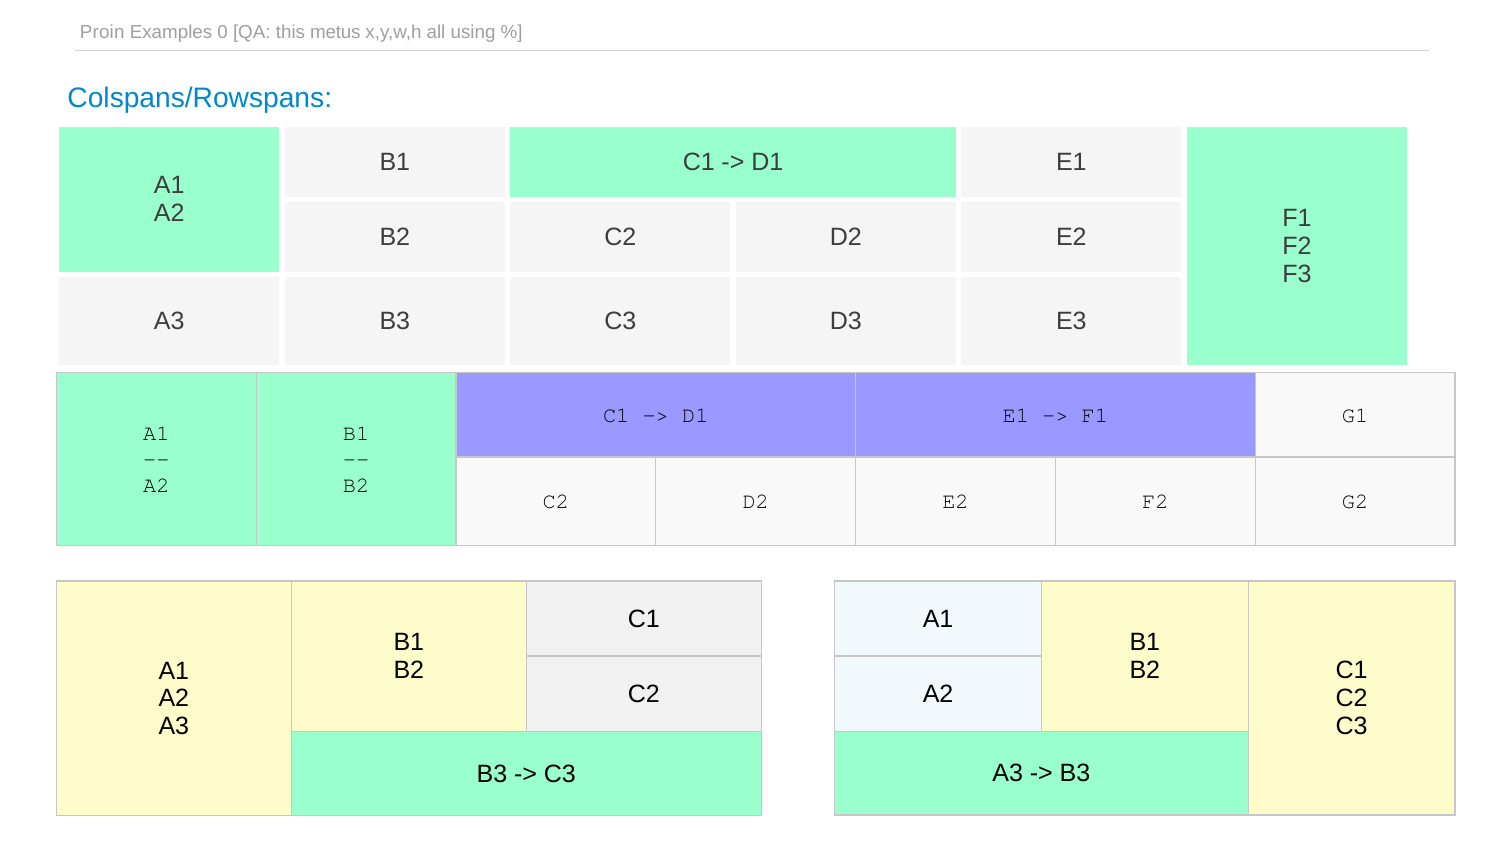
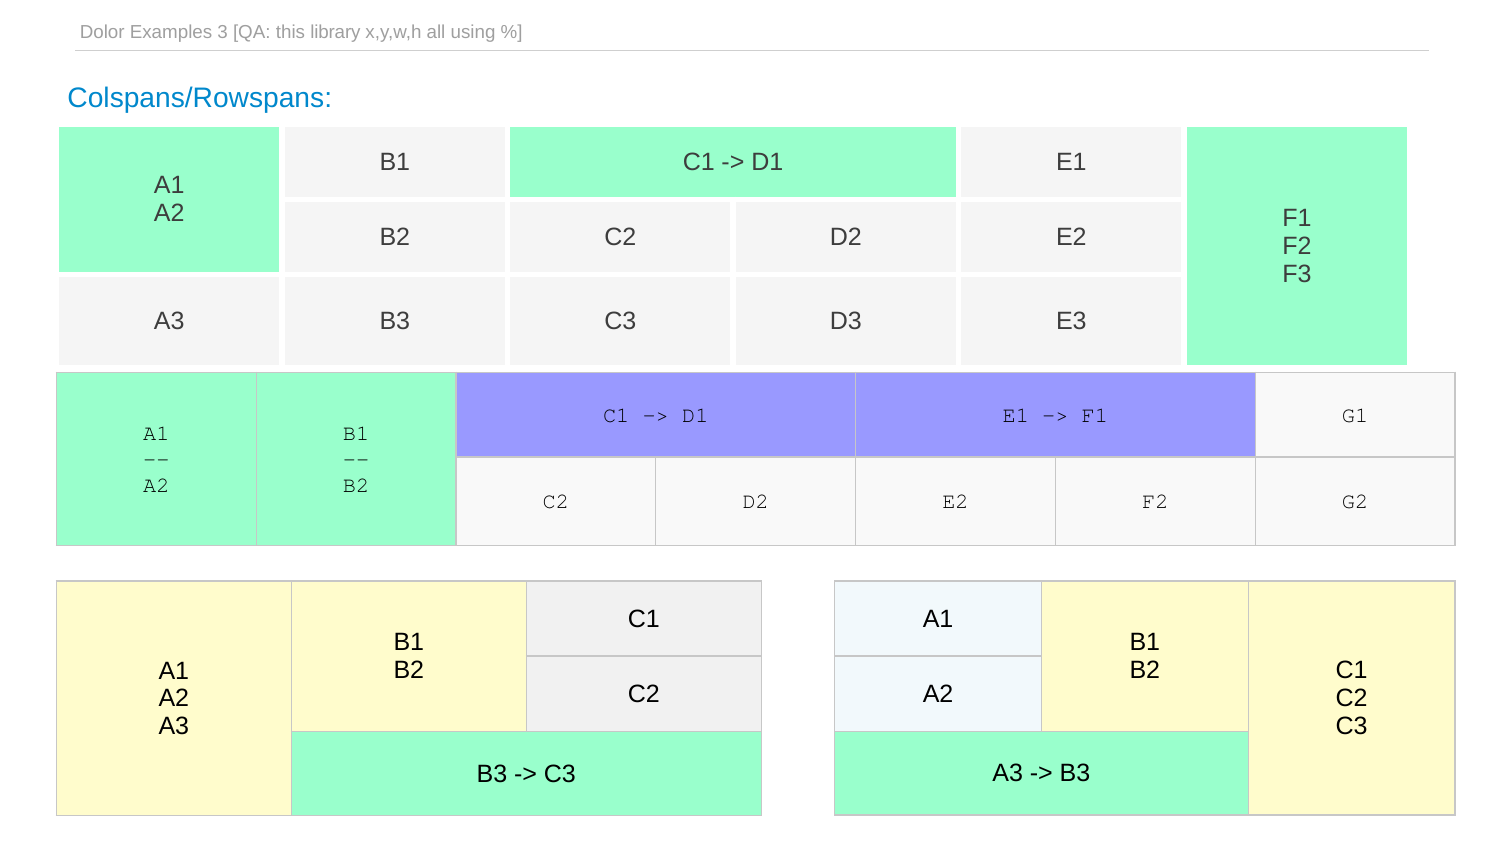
Proin: Proin -> Dolor
0: 0 -> 3
metus: metus -> library
